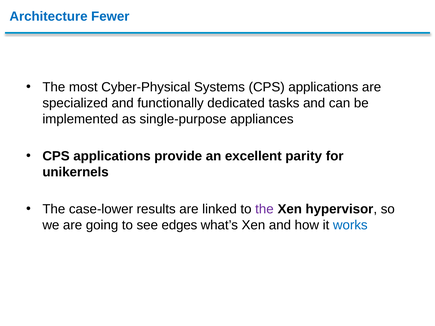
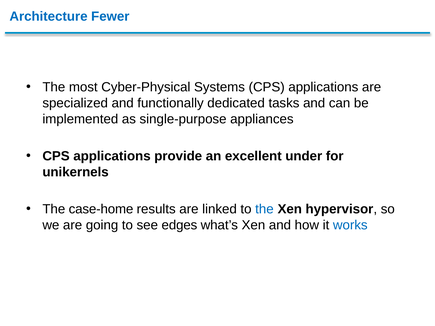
parity: parity -> under
case-lower: case-lower -> case-home
the at (264, 209) colour: purple -> blue
